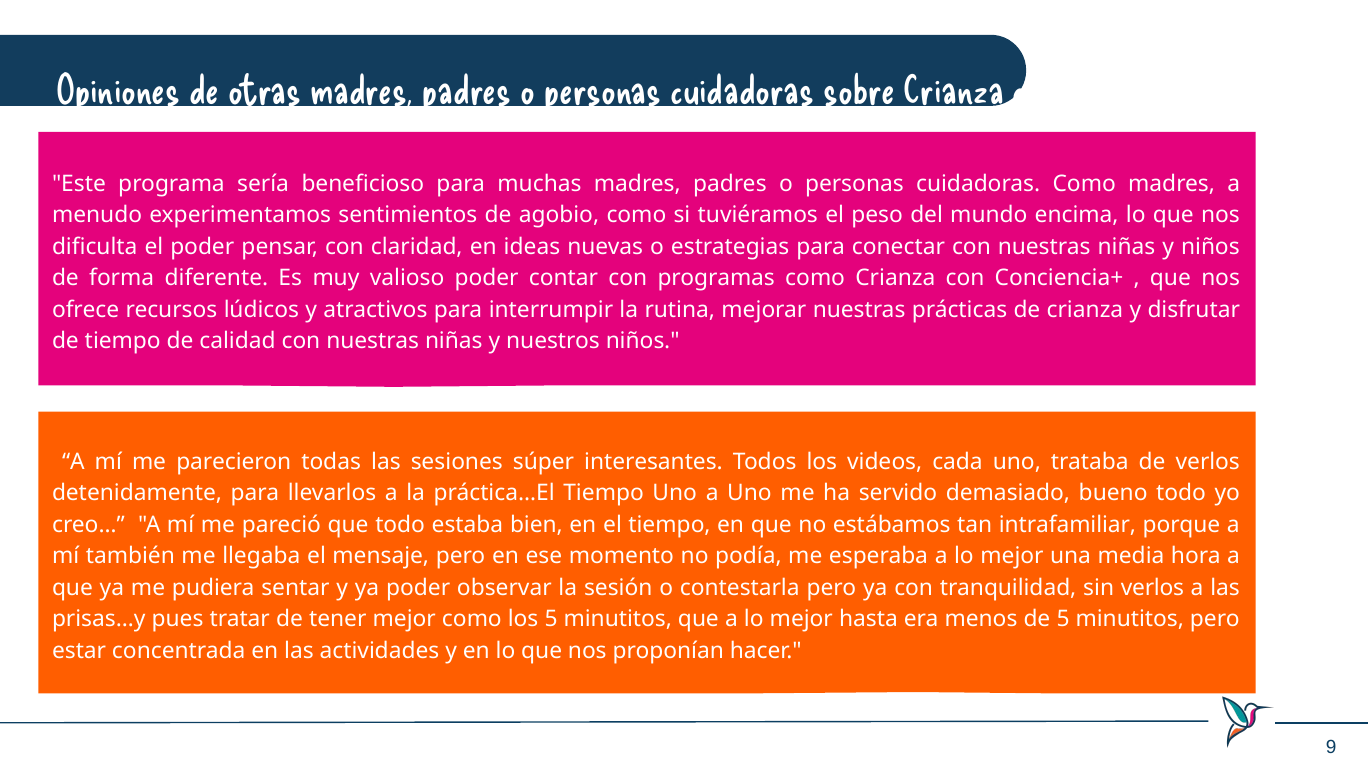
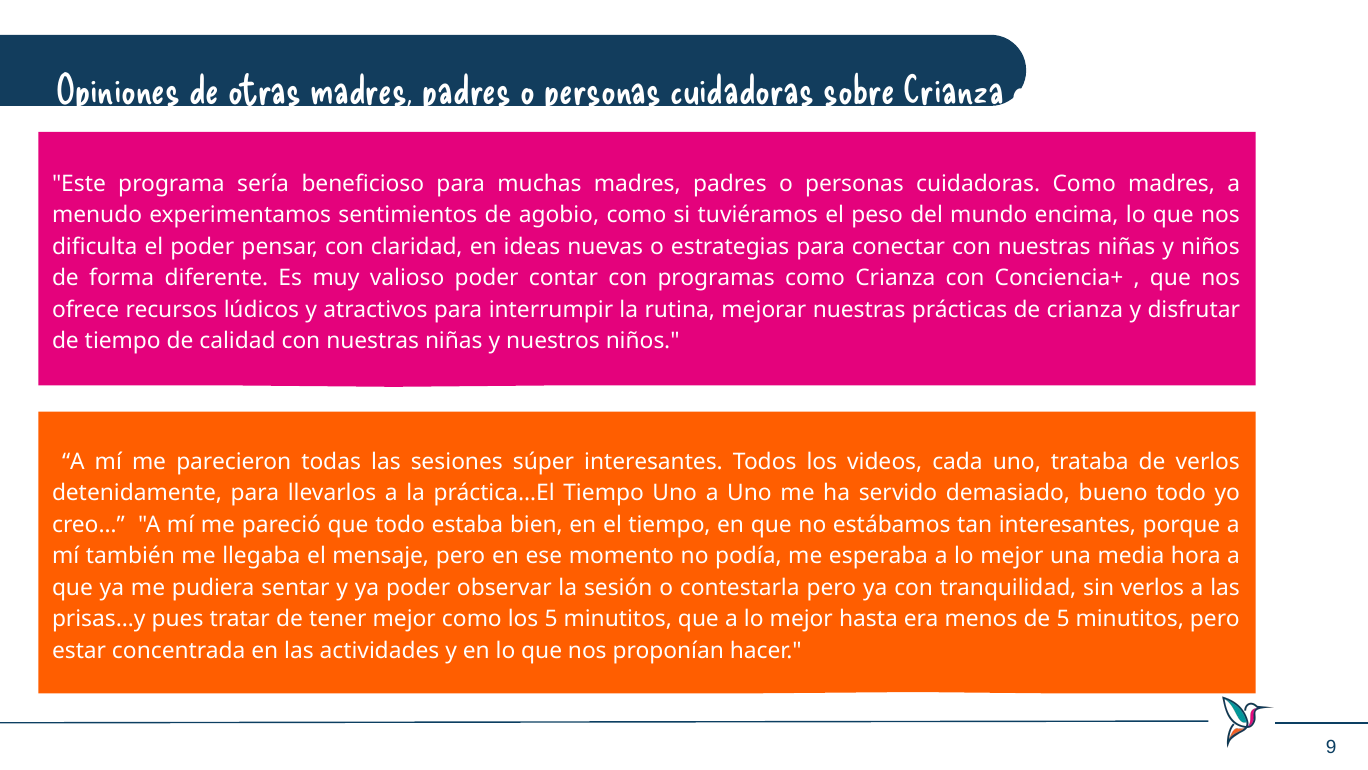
tan intrafamiliar: intrafamiliar -> interesantes
